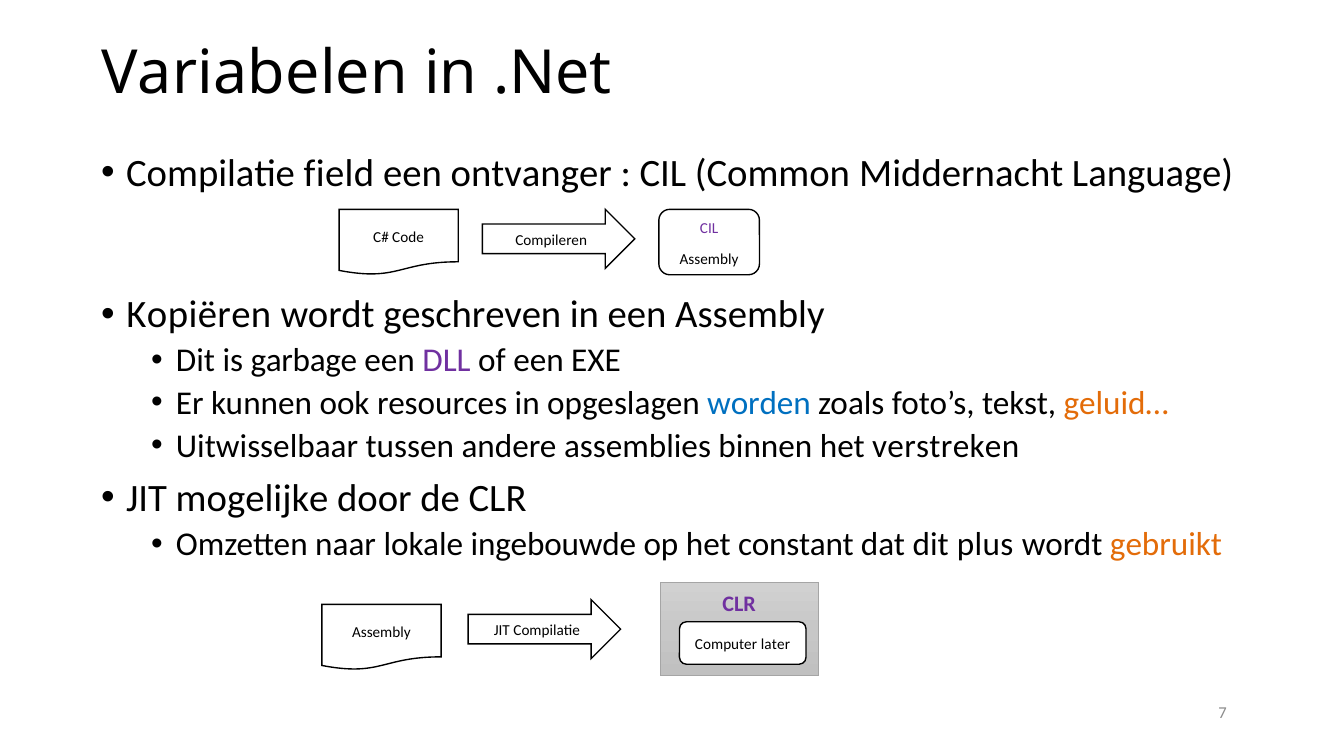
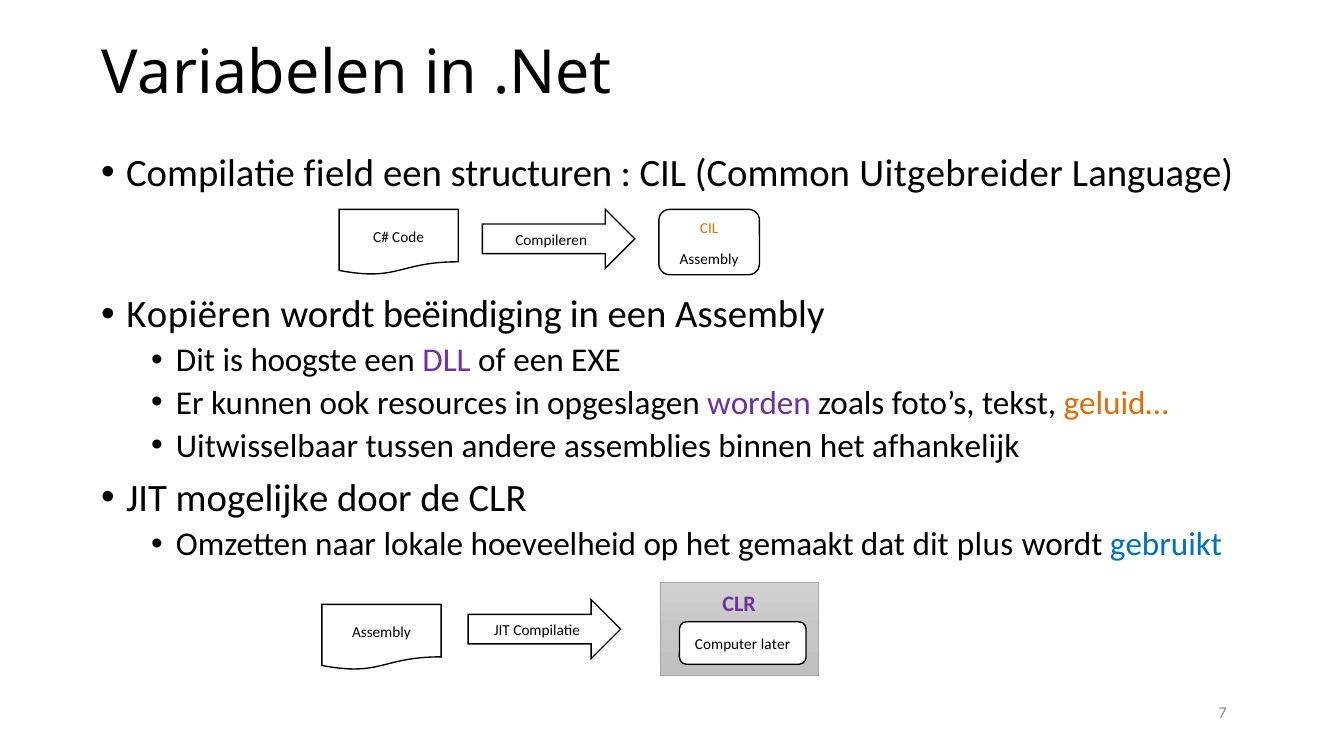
ontvanger: ontvanger -> structuren
Middernacht: Middernacht -> Uitgebreider
CIL at (709, 228) colour: purple -> orange
geschreven: geschreven -> beëindiging
garbage: garbage -> hoogste
worden colour: blue -> purple
verstreken: verstreken -> afhankelijk
ingebouwde: ingebouwde -> hoeveelheid
constant: constant -> gemaakt
gebruikt colour: orange -> blue
